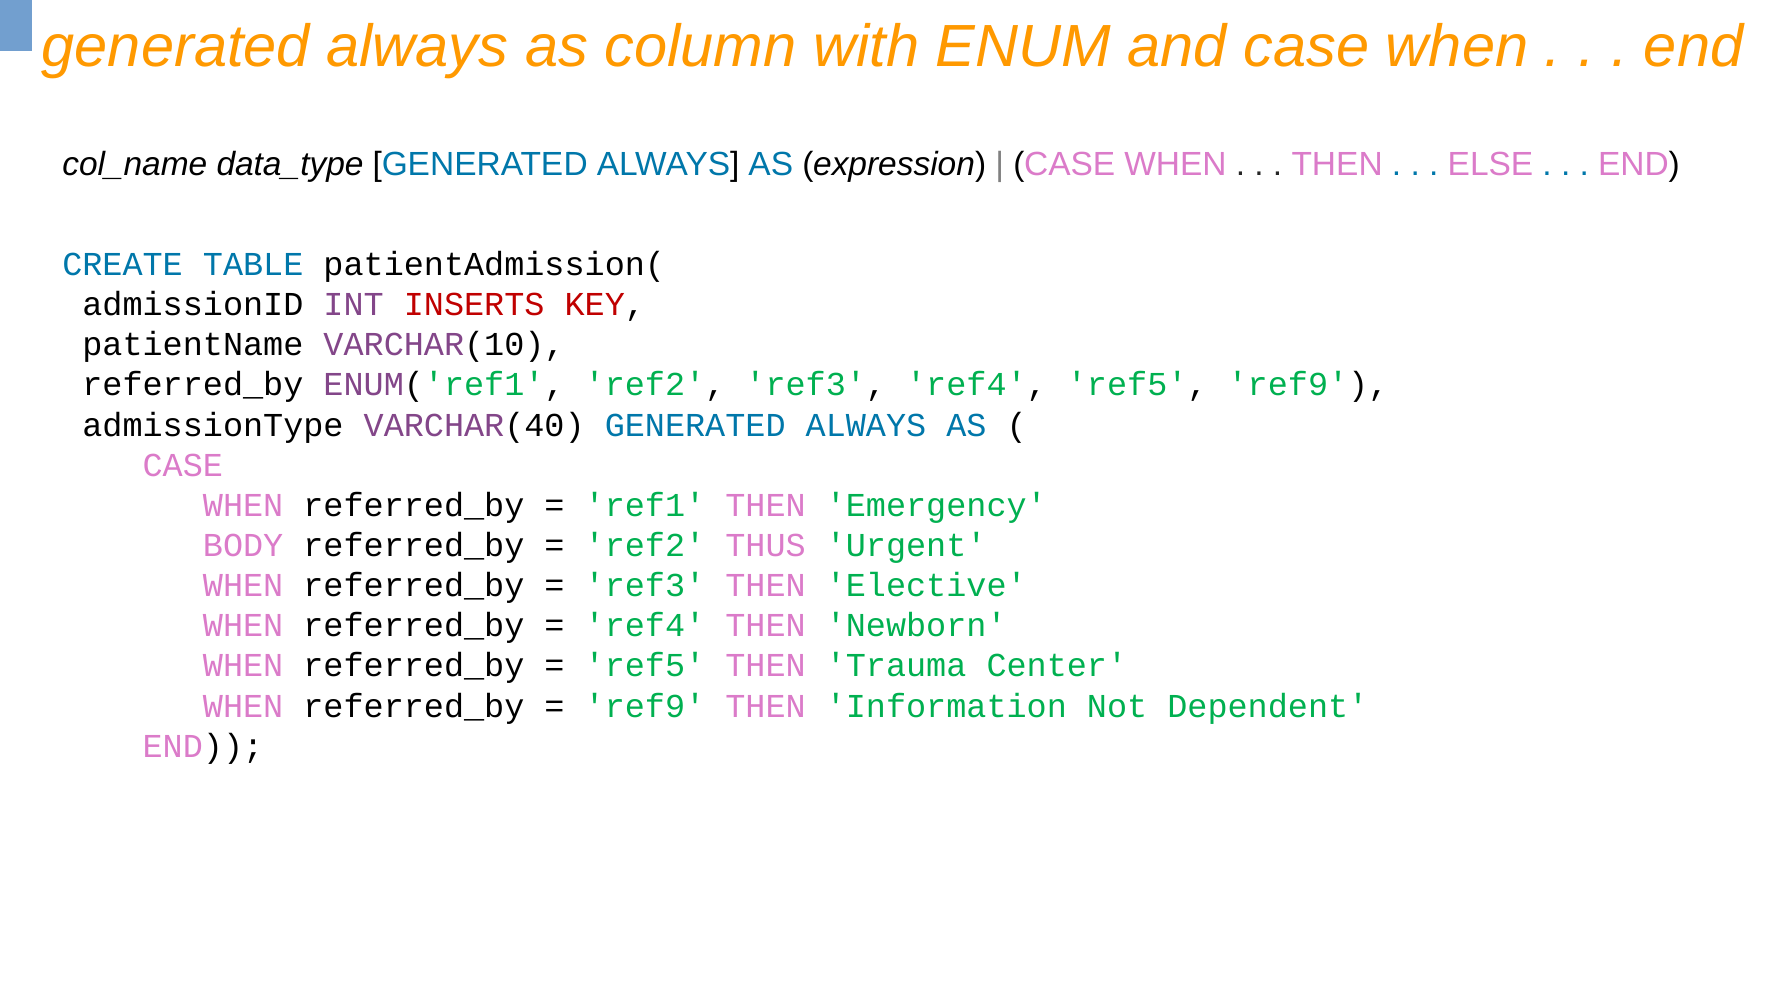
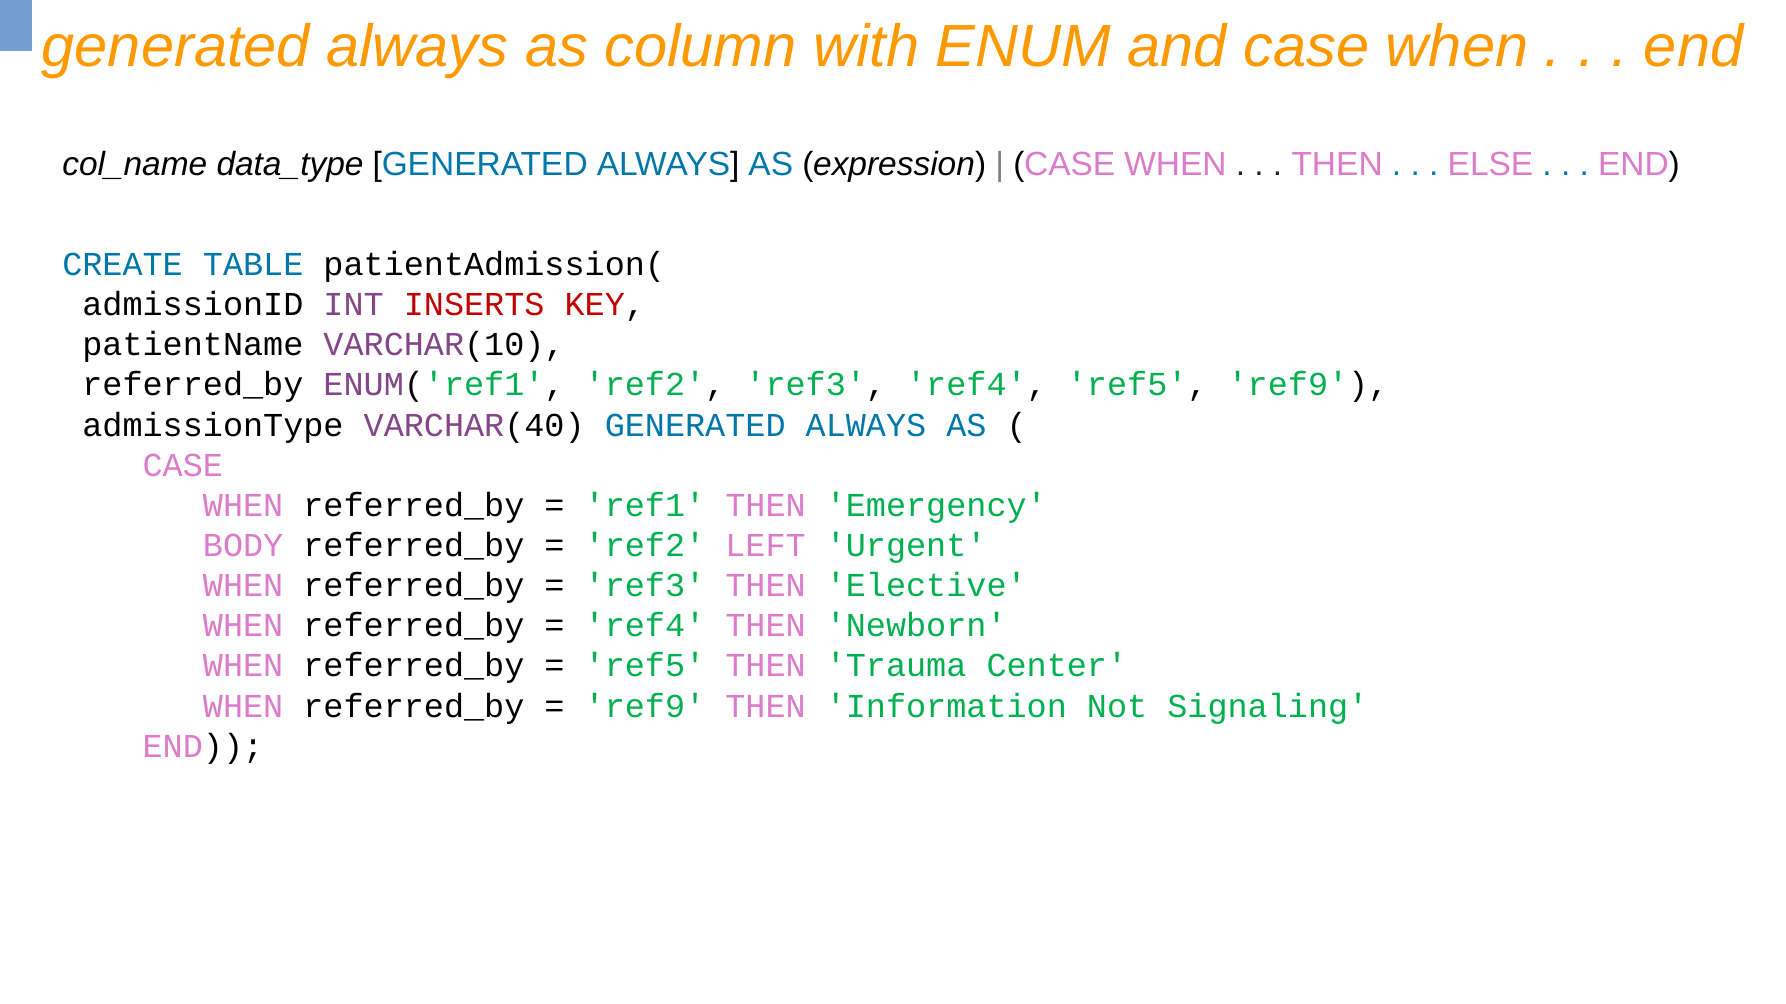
THUS: THUS -> LEFT
Dependent: Dependent -> Signaling
